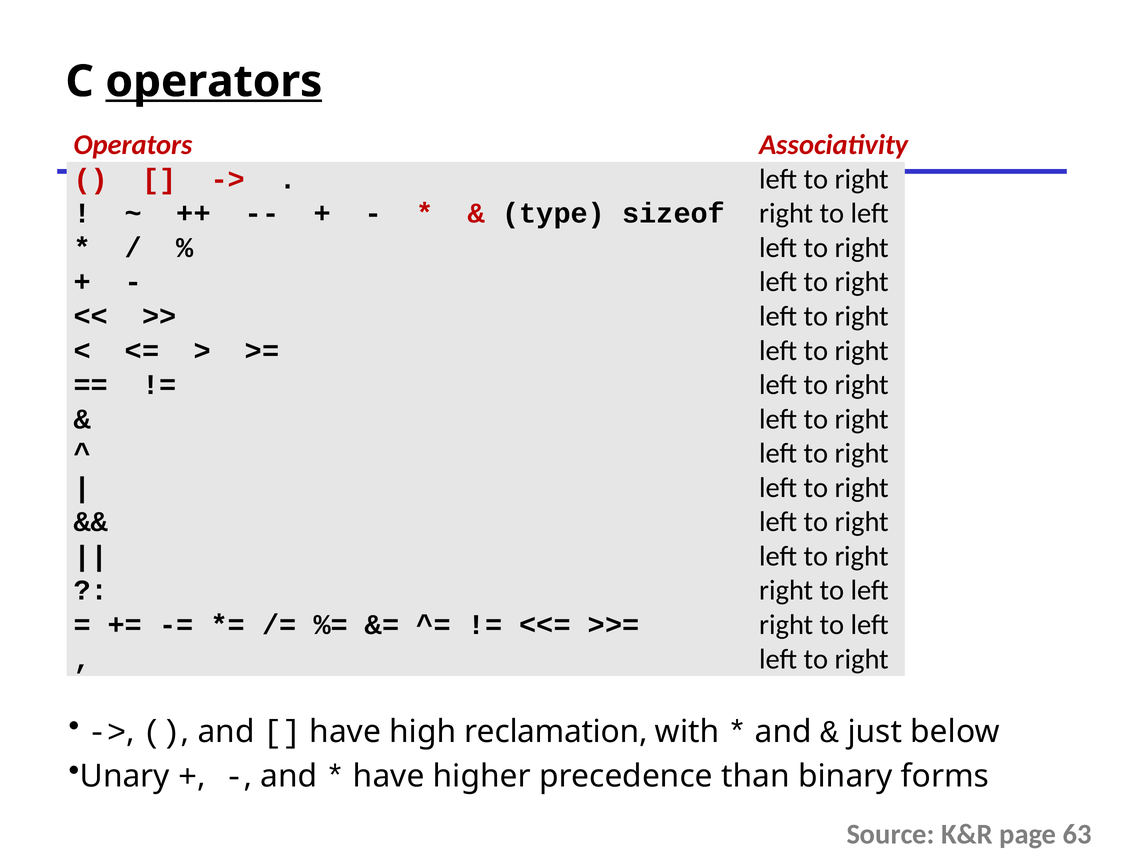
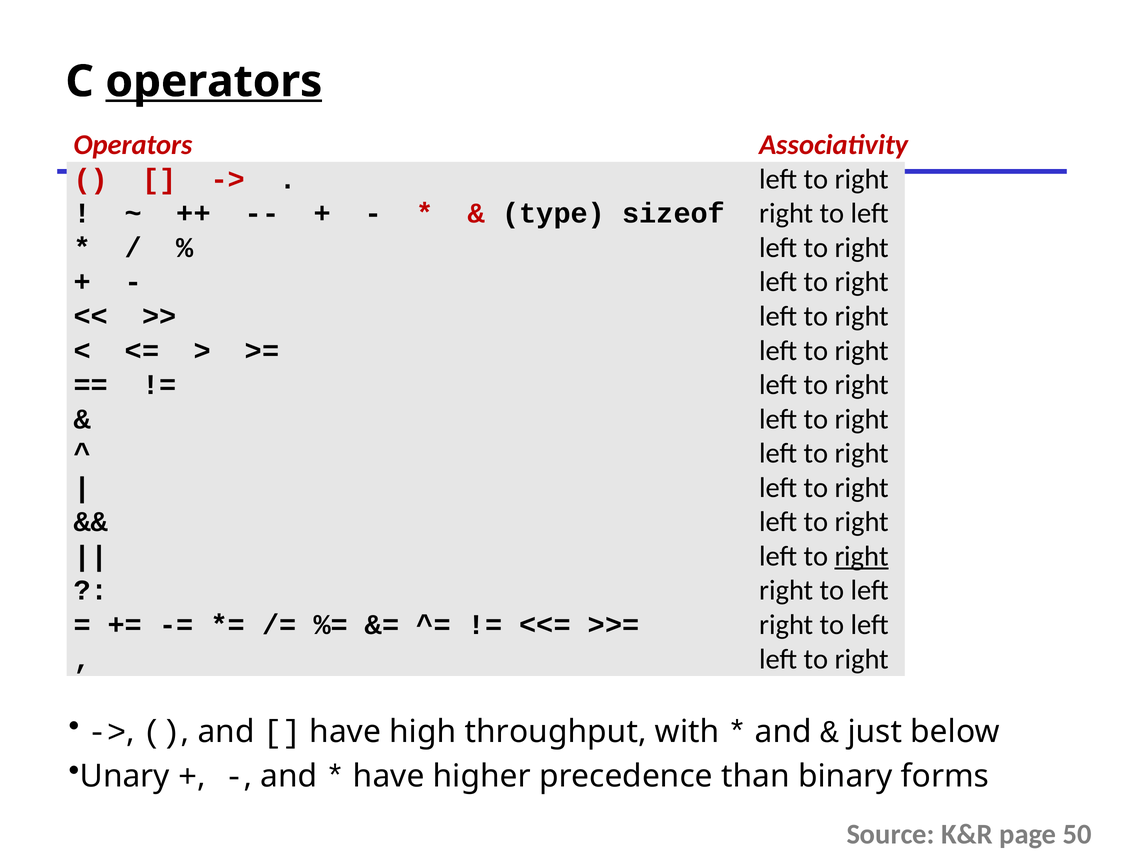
right at (862, 556) underline: none -> present
reclamation: reclamation -> throughput
63: 63 -> 50
